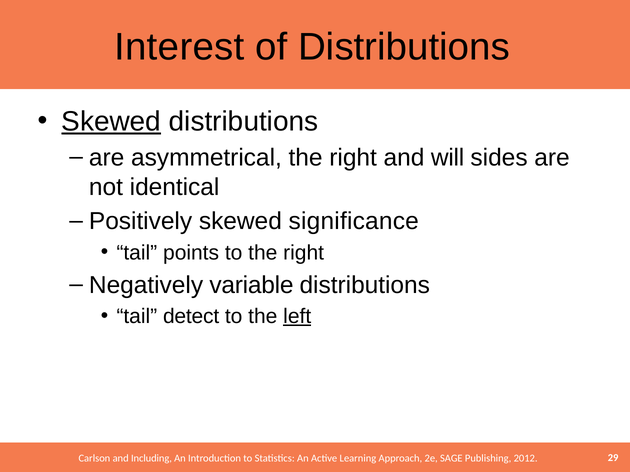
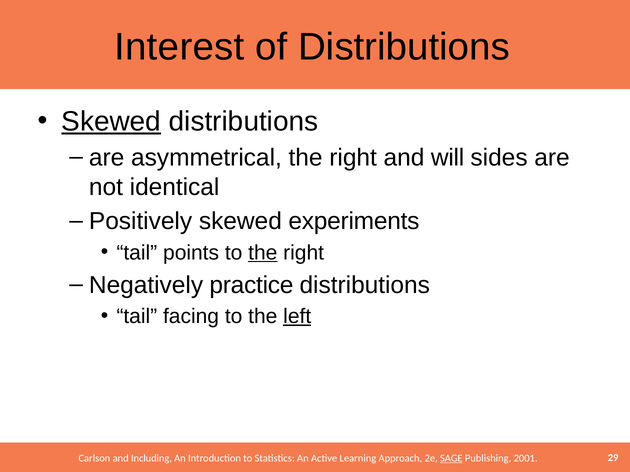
significance: significance -> experiments
the at (263, 253) underline: none -> present
variable: variable -> practice
detect: detect -> facing
SAGE underline: none -> present
2012: 2012 -> 2001
